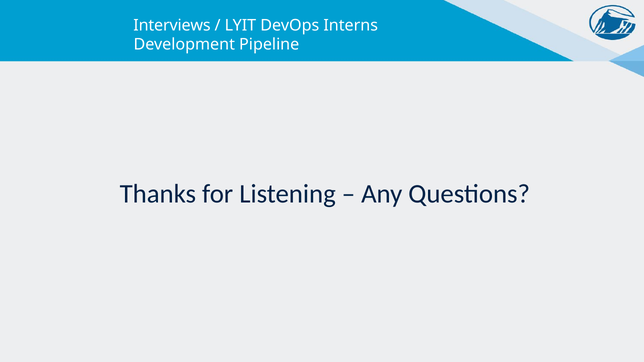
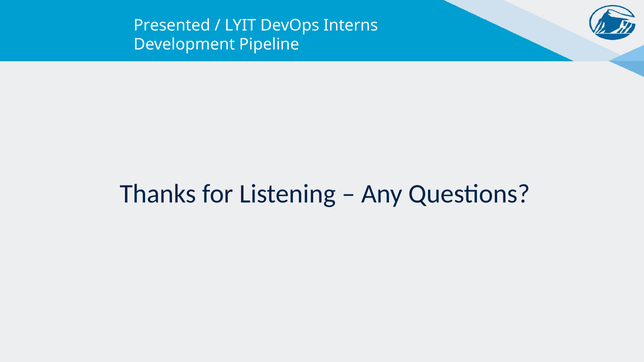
Interviews: Interviews -> Presented
